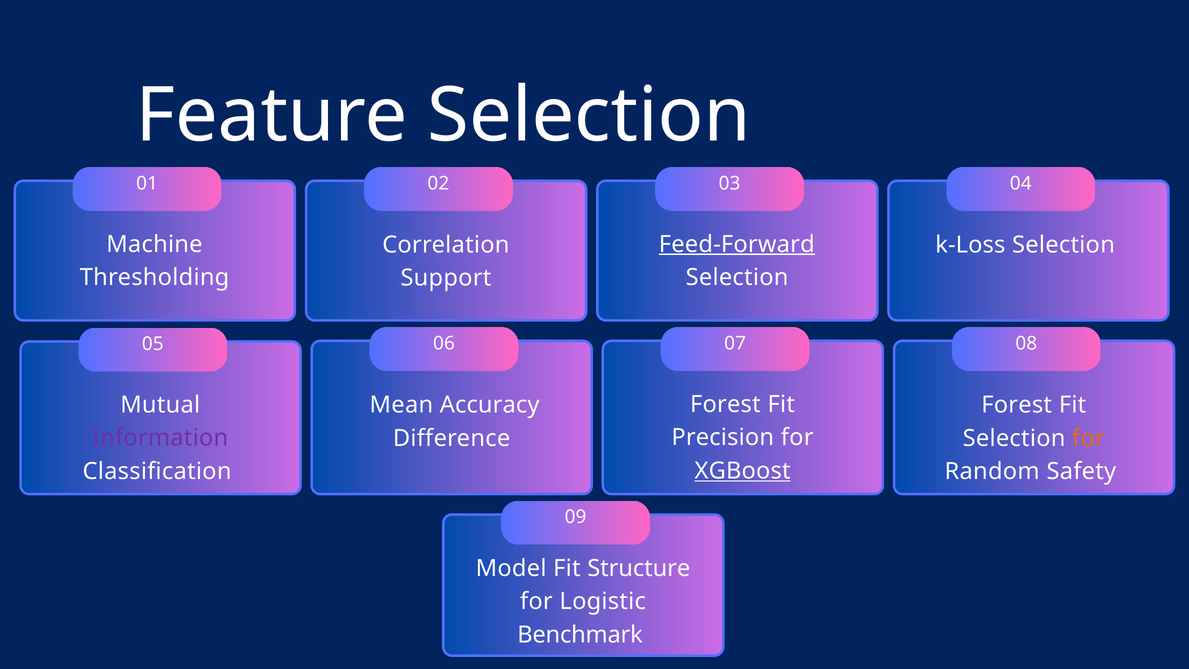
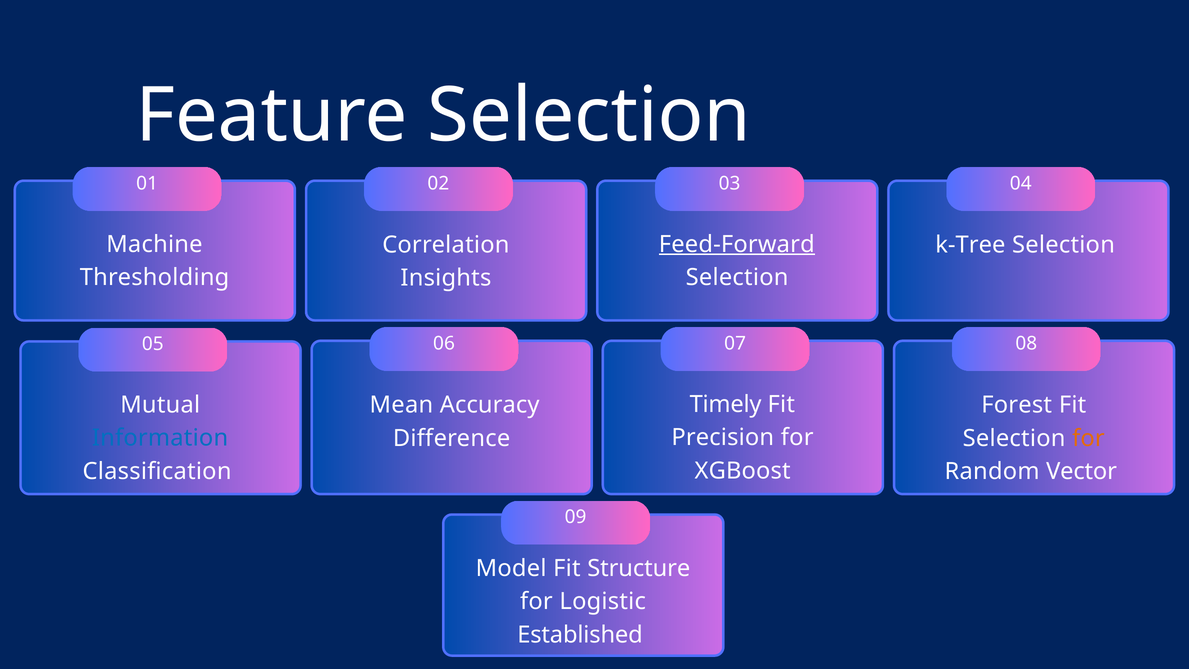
k-Loss: k-Loss -> k-Tree
Support: Support -> Insights
Forest at (725, 404): Forest -> Timely
Information colour: purple -> blue
XGBoost underline: present -> none
Safety: Safety -> Vector
Benchmark: Benchmark -> Established
